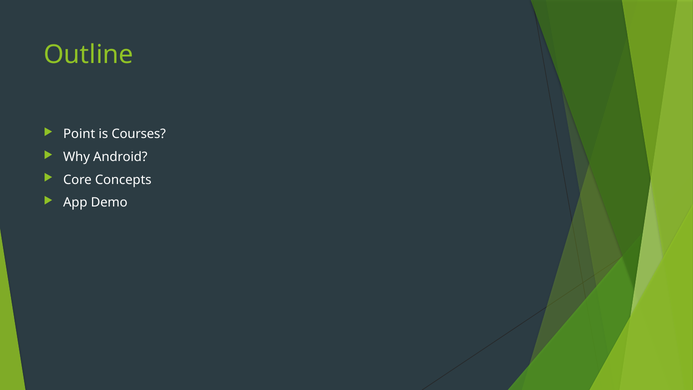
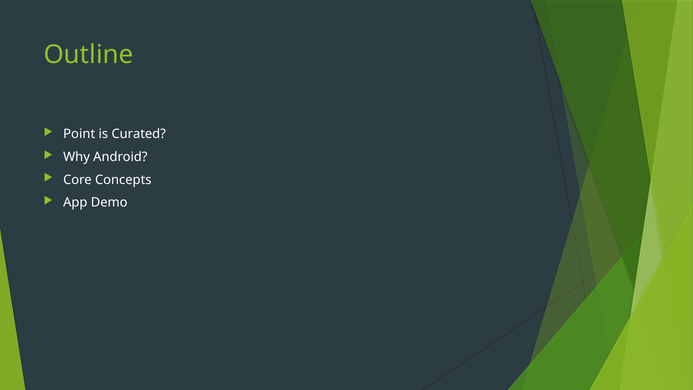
Courses: Courses -> Curated
